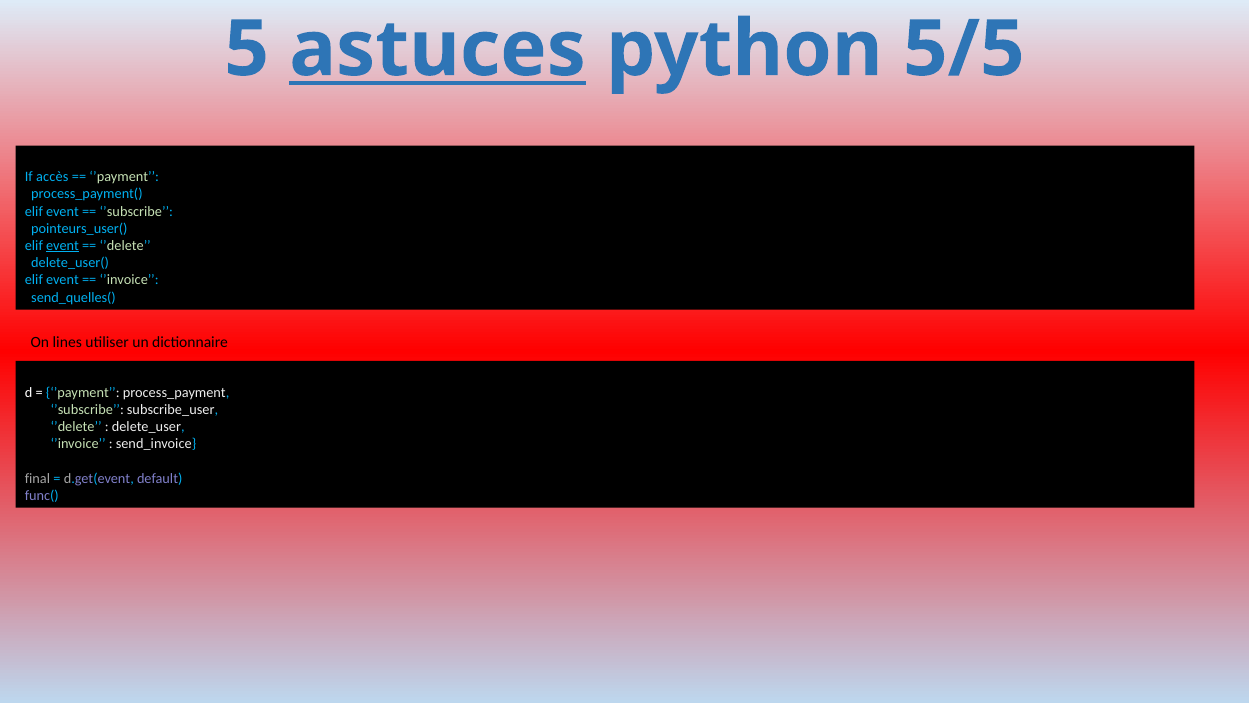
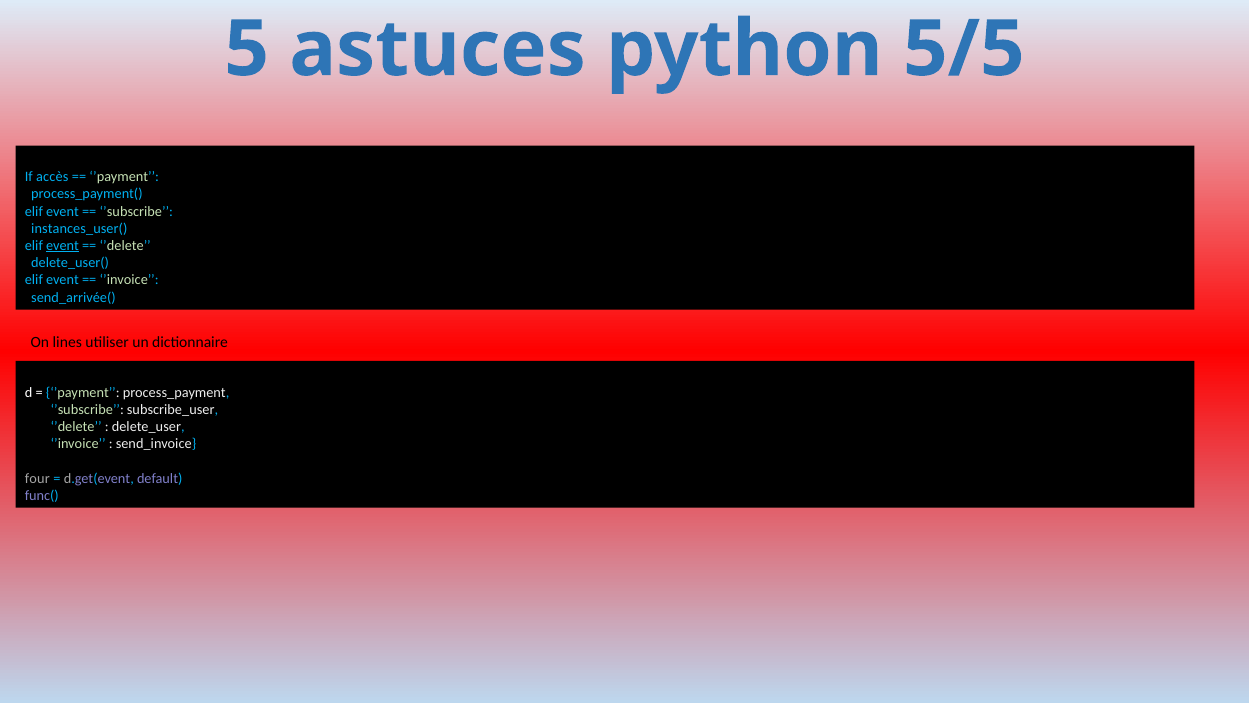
astuces underline: present -> none
pointeurs_user(: pointeurs_user( -> instances_user(
send_quelles(: send_quelles( -> send_arrivée(
final: final -> four
